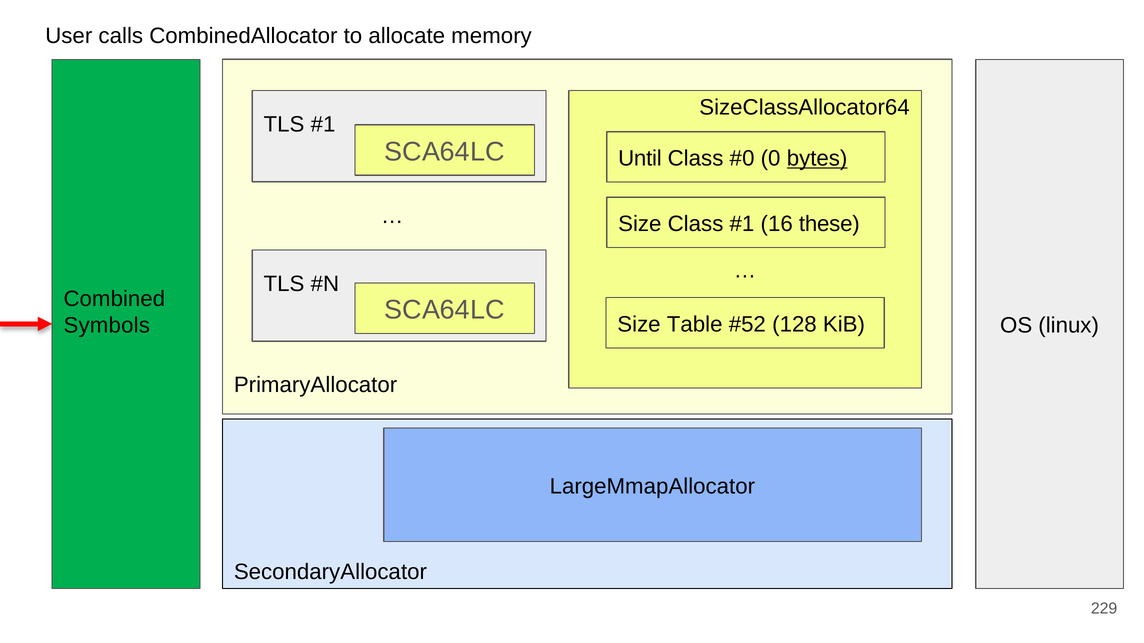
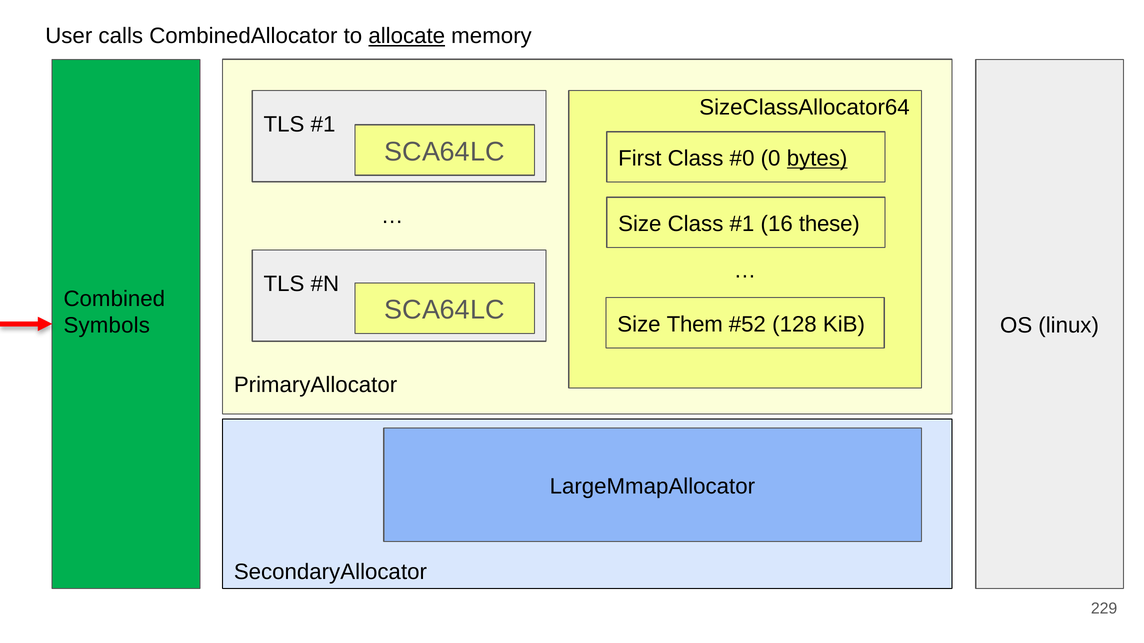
allocate underline: none -> present
Until: Until -> First
Table: Table -> Them
